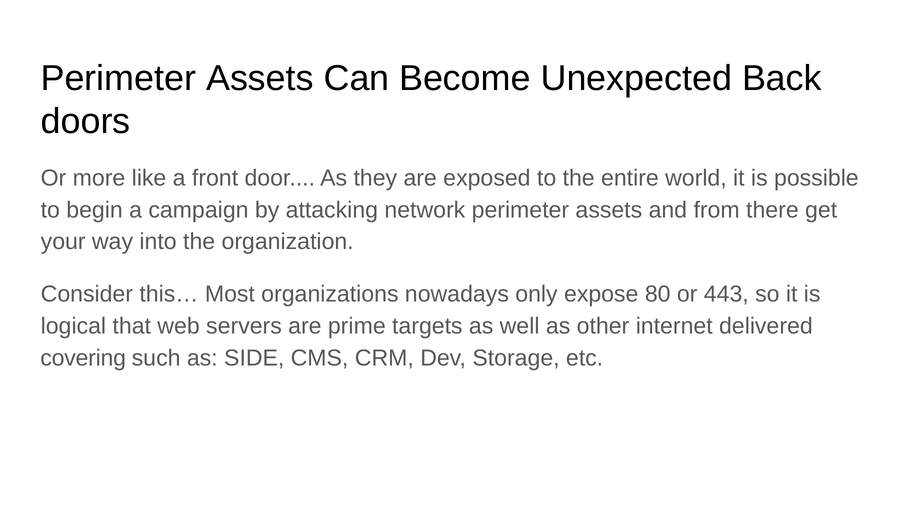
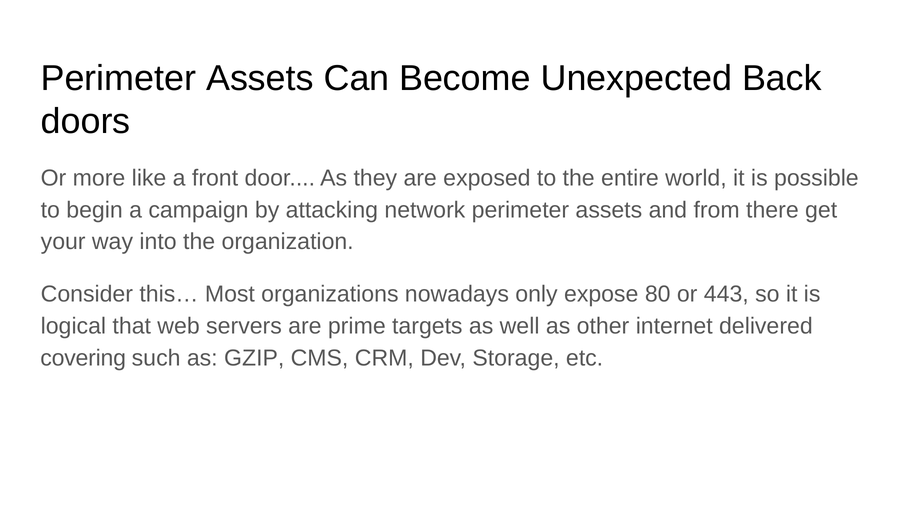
SIDE: SIDE -> GZIP
